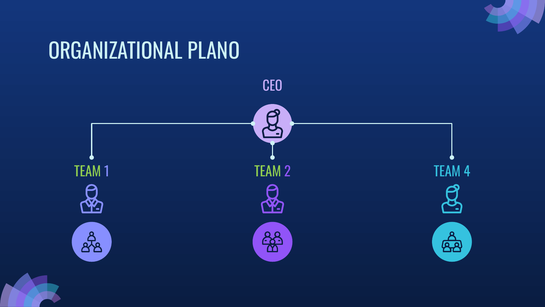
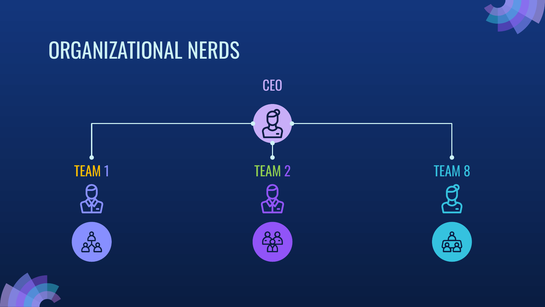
PLANO: PLANO -> NERDS
TEAM at (88, 172) colour: light green -> yellow
4: 4 -> 8
